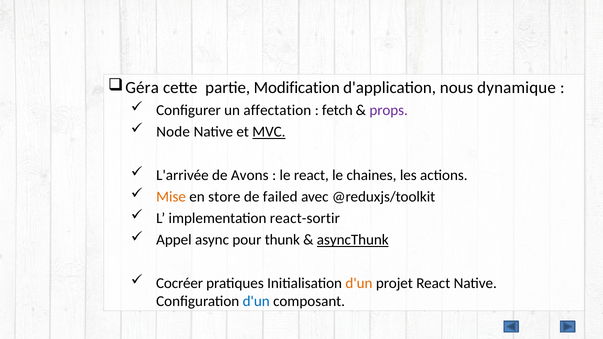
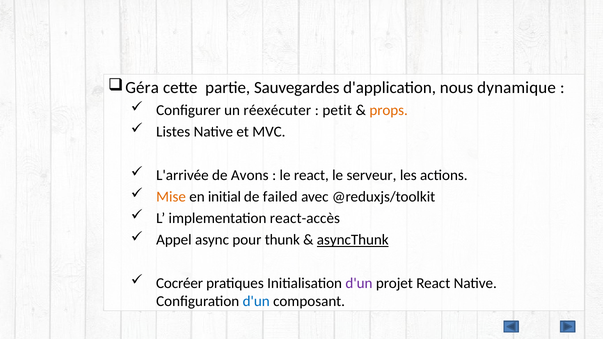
Modification: Modification -> Sauvegardes
affectation: affectation -> réexécuter
fetch: fetch -> petit
props colour: purple -> orange
Node: Node -> Listes
MVC underline: present -> none
chaines: chaines -> serveur
store: store -> initial
react-sortir: react-sortir -> react-accès
d'un at (359, 283) colour: orange -> purple
